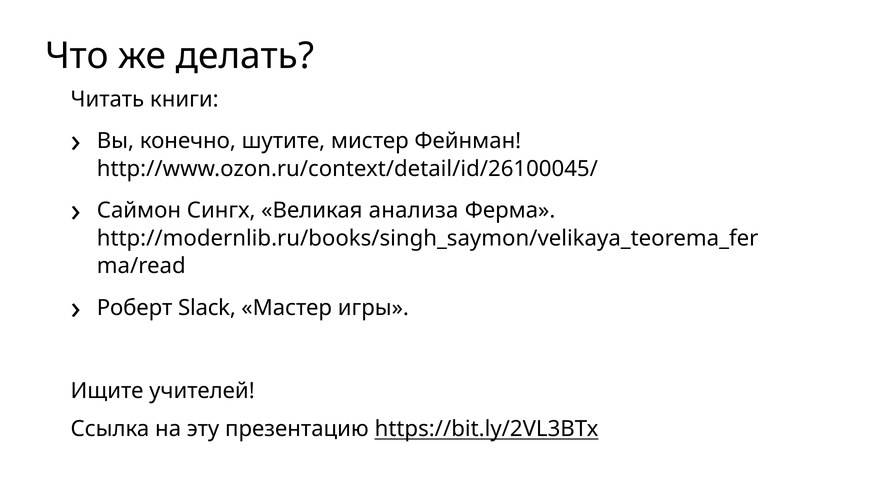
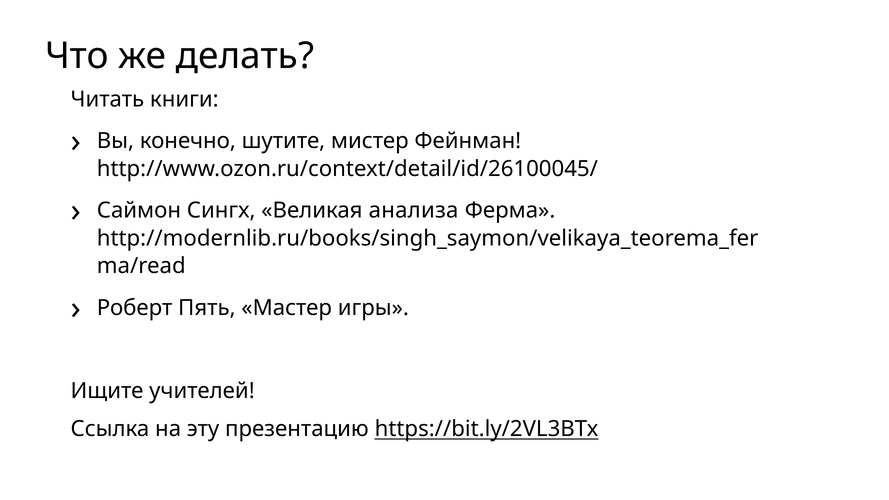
Slack: Slack -> Пять
